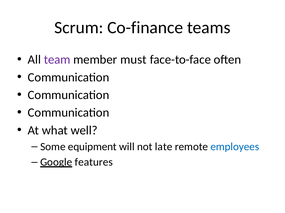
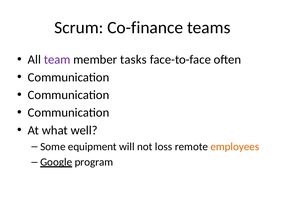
must: must -> tasks
late: late -> loss
employees colour: blue -> orange
features: features -> program
